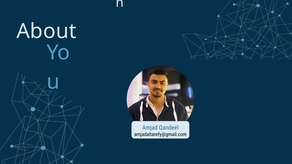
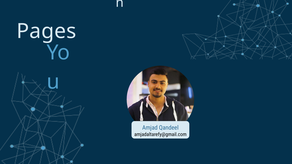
About: About -> Pages
